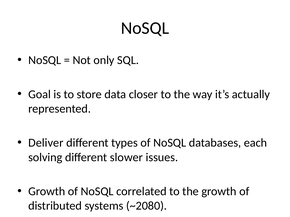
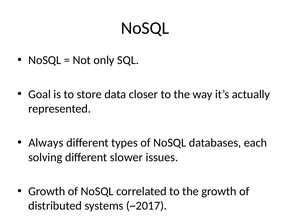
Deliver: Deliver -> Always
~2080: ~2080 -> ~2017
